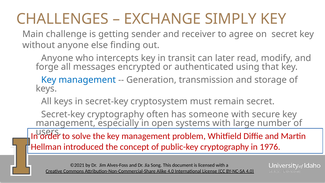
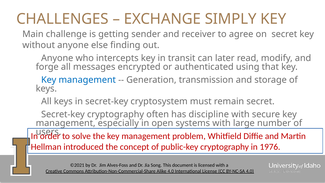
someone: someone -> discipline
